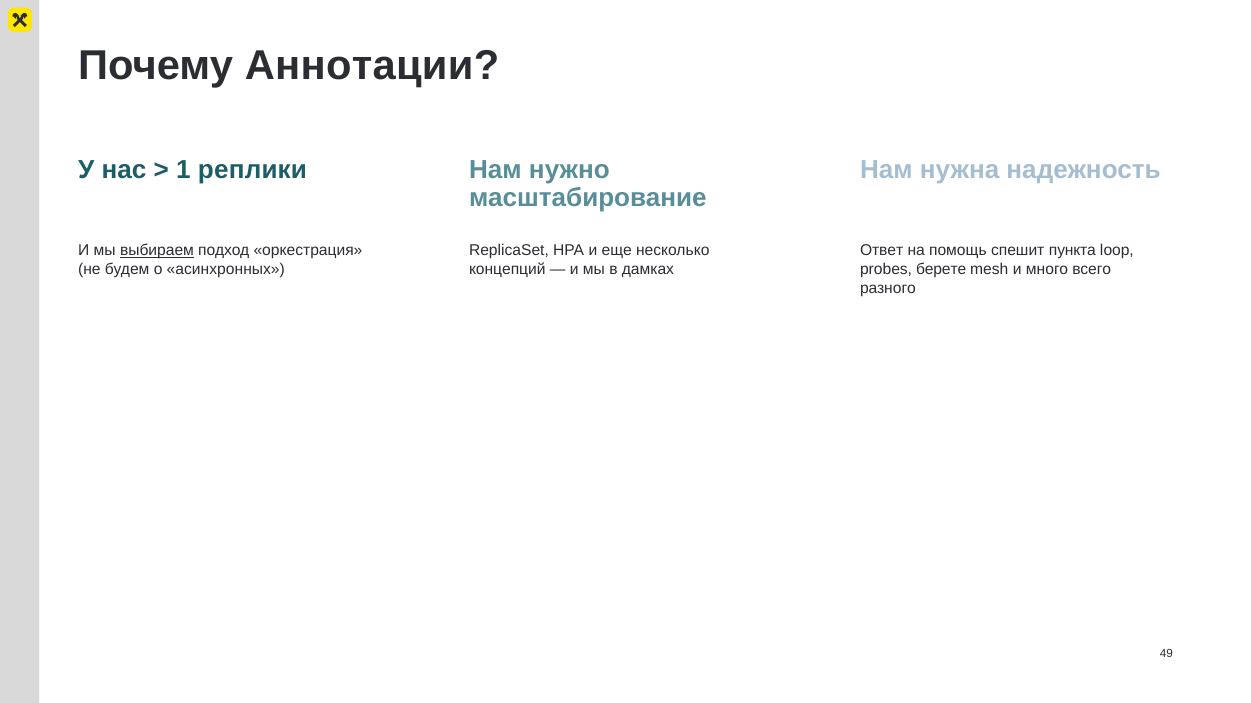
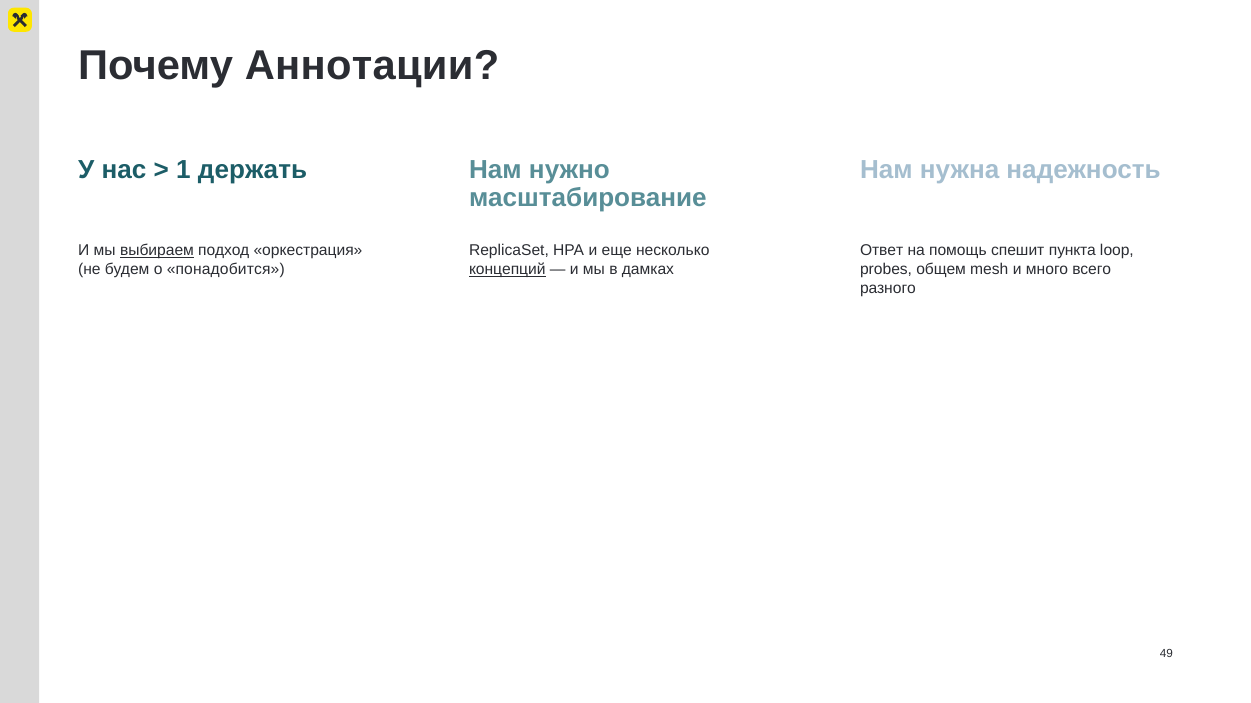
реплики: реплики -> держать
асинхронных: асинхронных -> понадобится
концепций underline: none -> present
берете: берете -> общем
